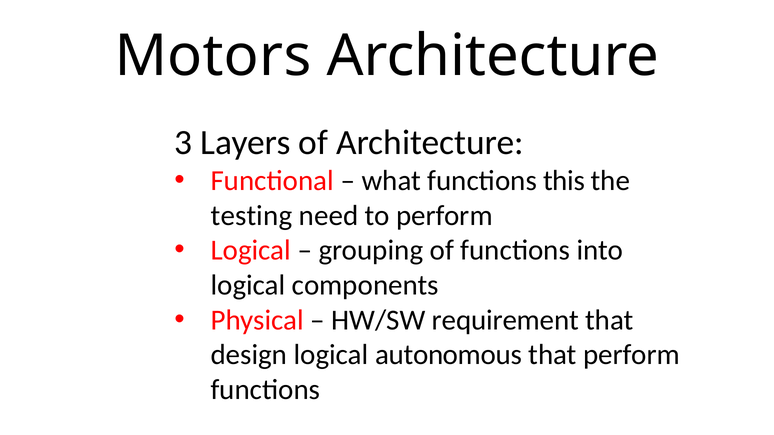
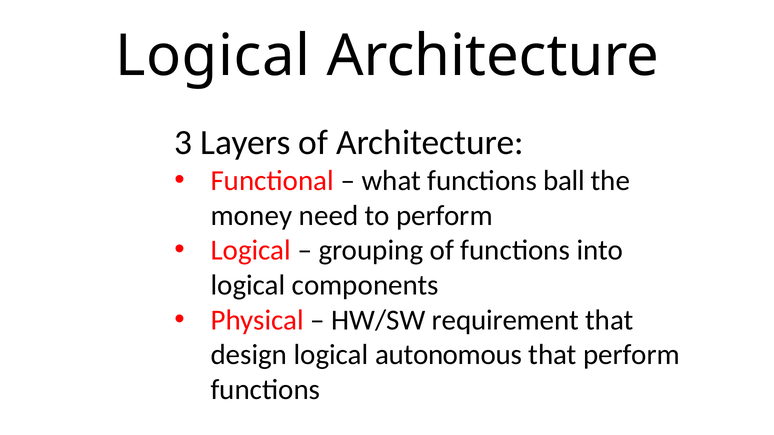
Motors at (213, 56): Motors -> Logical
this: this -> ball
testing: testing -> money
